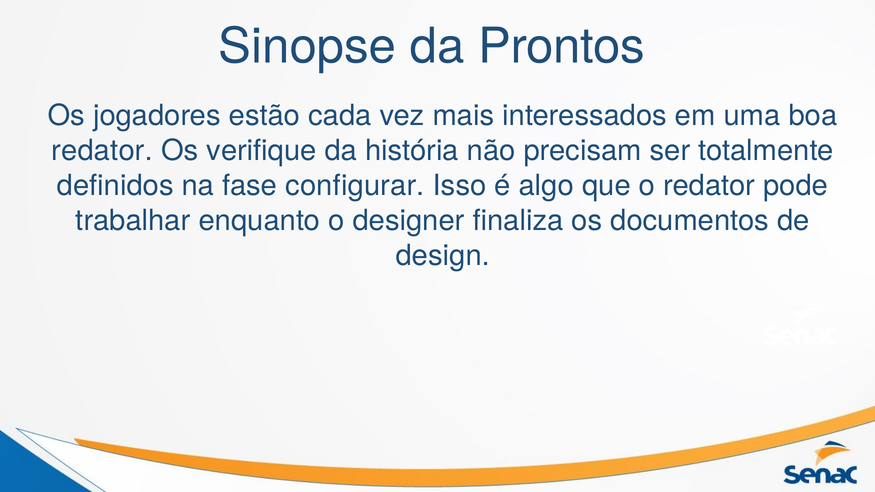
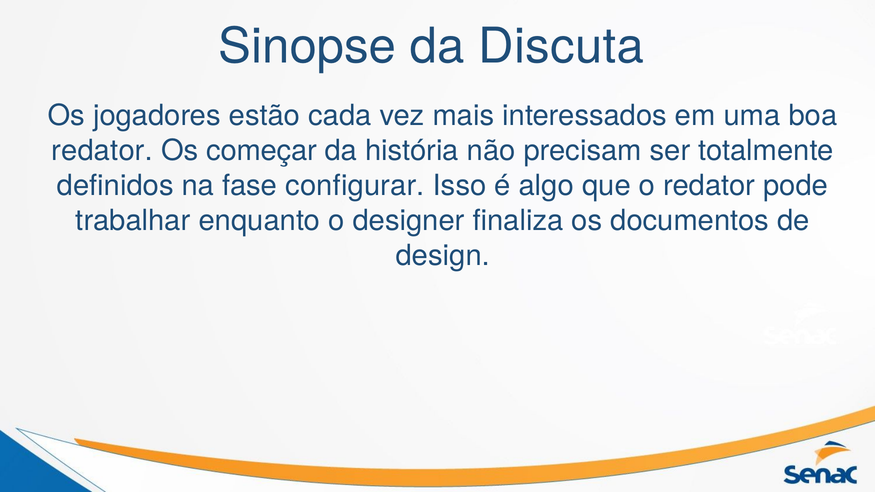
Prontos: Prontos -> Discuta
verifique: verifique -> começar
